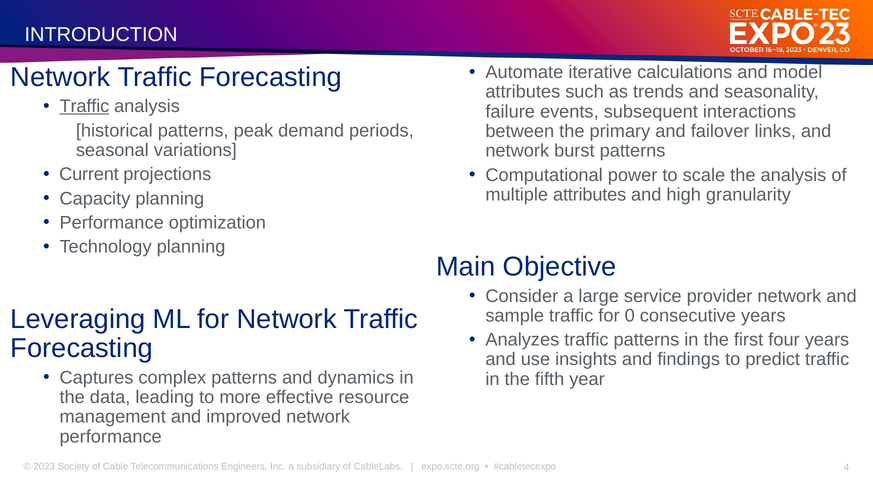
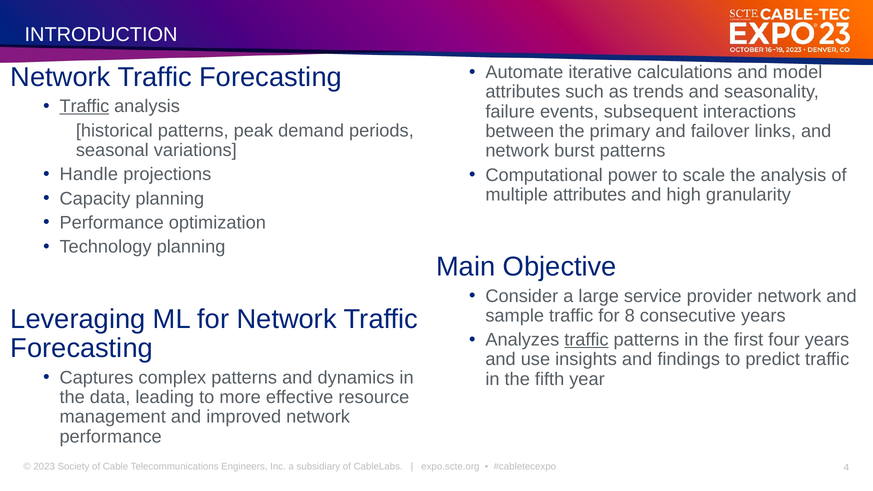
Current: Current -> Handle
0: 0 -> 8
traffic at (586, 340) underline: none -> present
